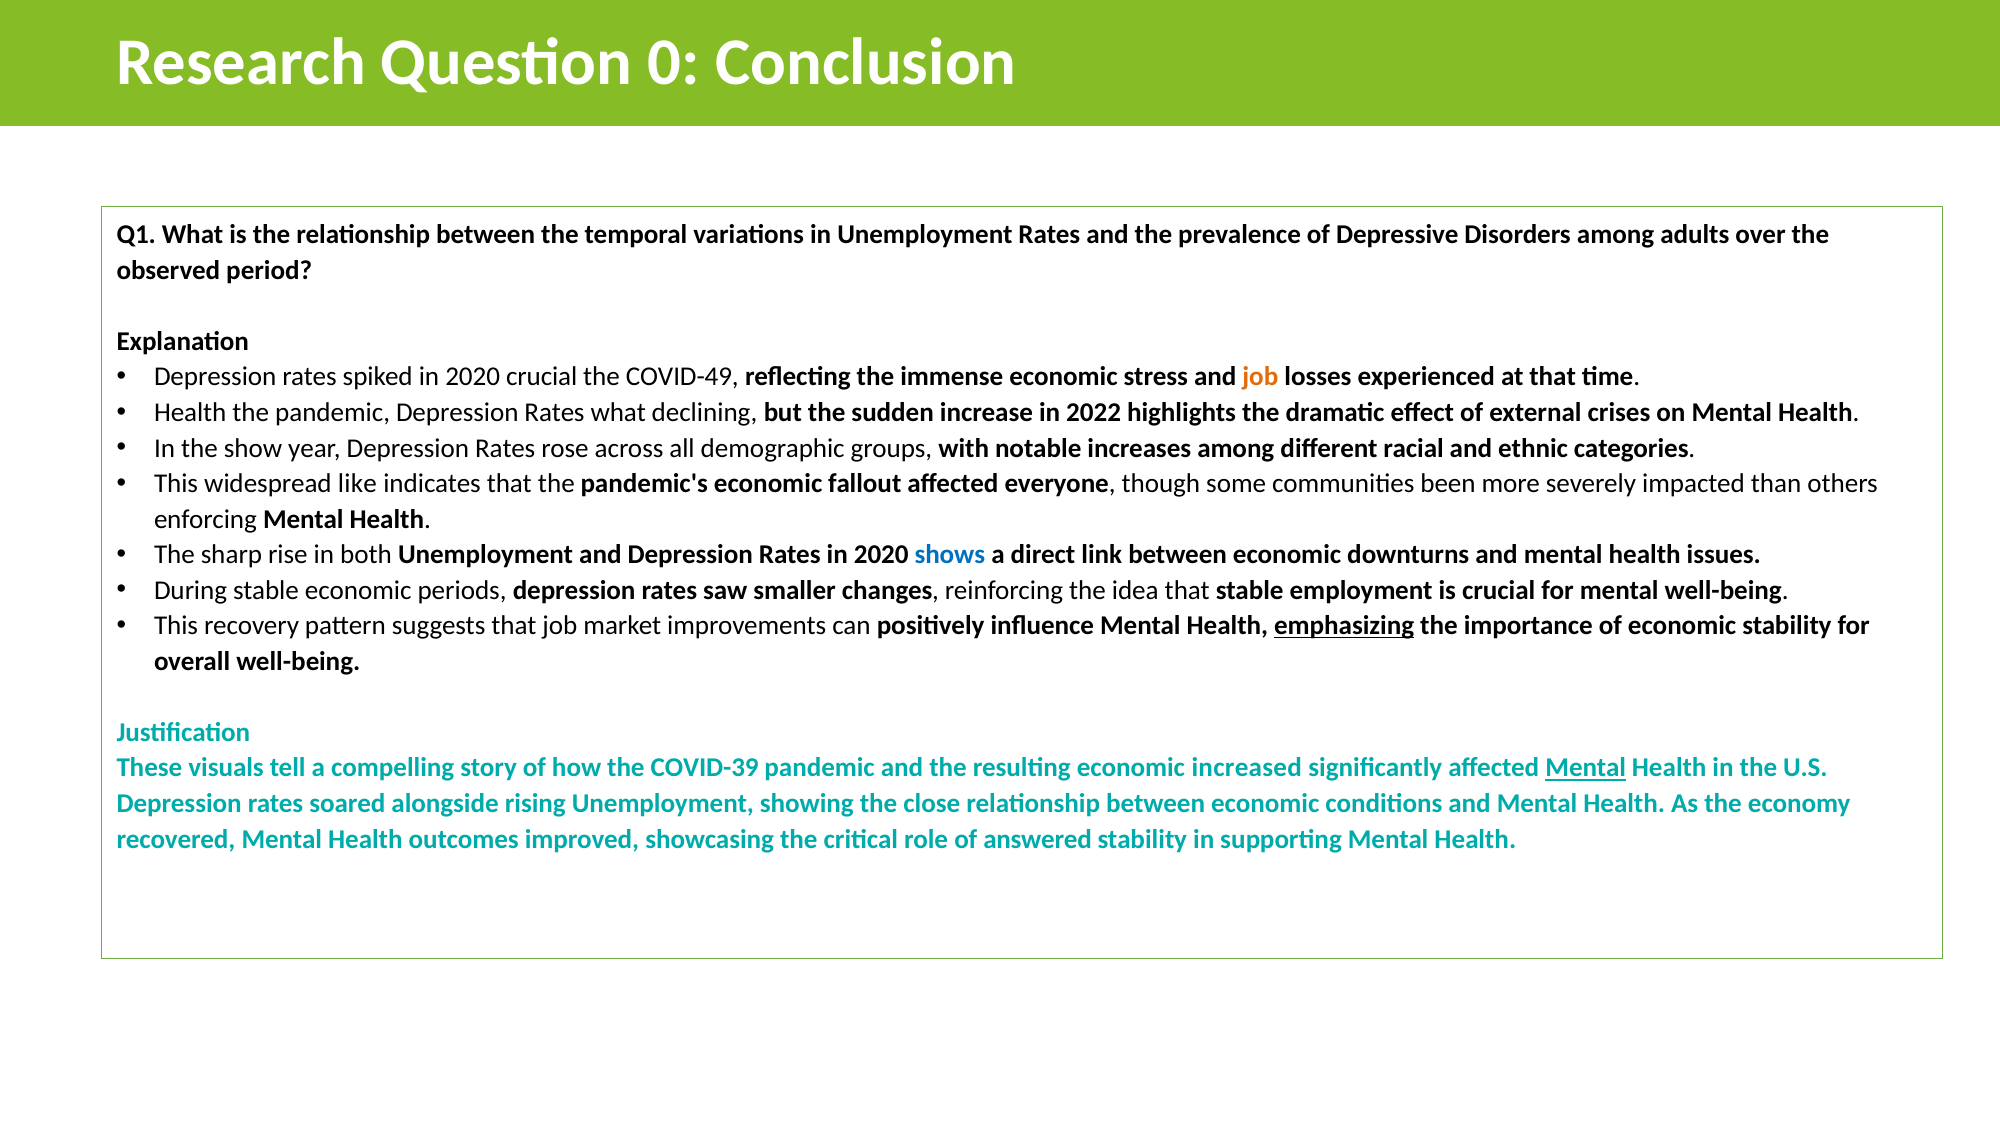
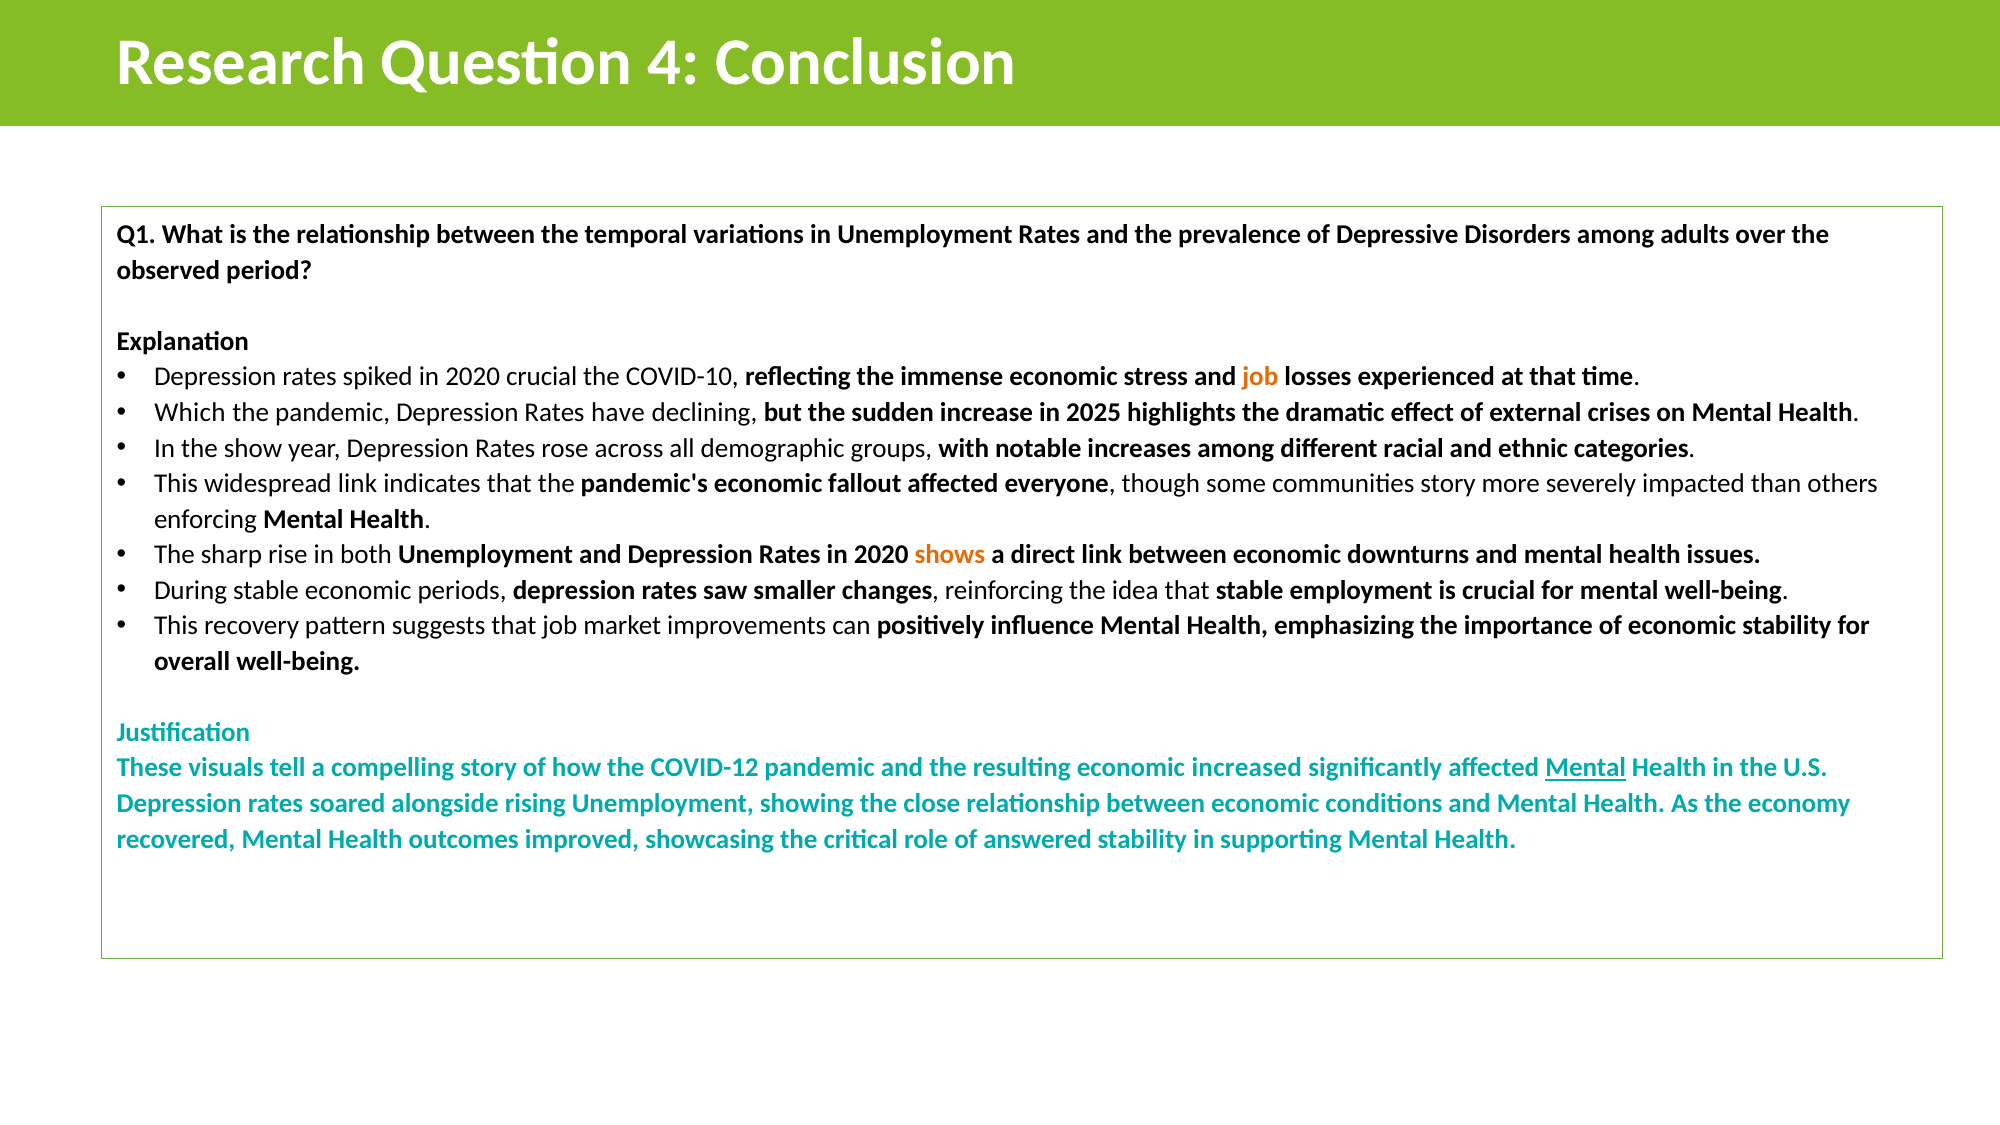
0: 0 -> 4
COVID-49: COVID-49 -> COVID-10
Health at (190, 413): Health -> Which
Rates what: what -> have
2022: 2022 -> 2025
widespread like: like -> link
communities been: been -> story
shows colour: blue -> orange
emphasizing underline: present -> none
COVID-39: COVID-39 -> COVID-12
